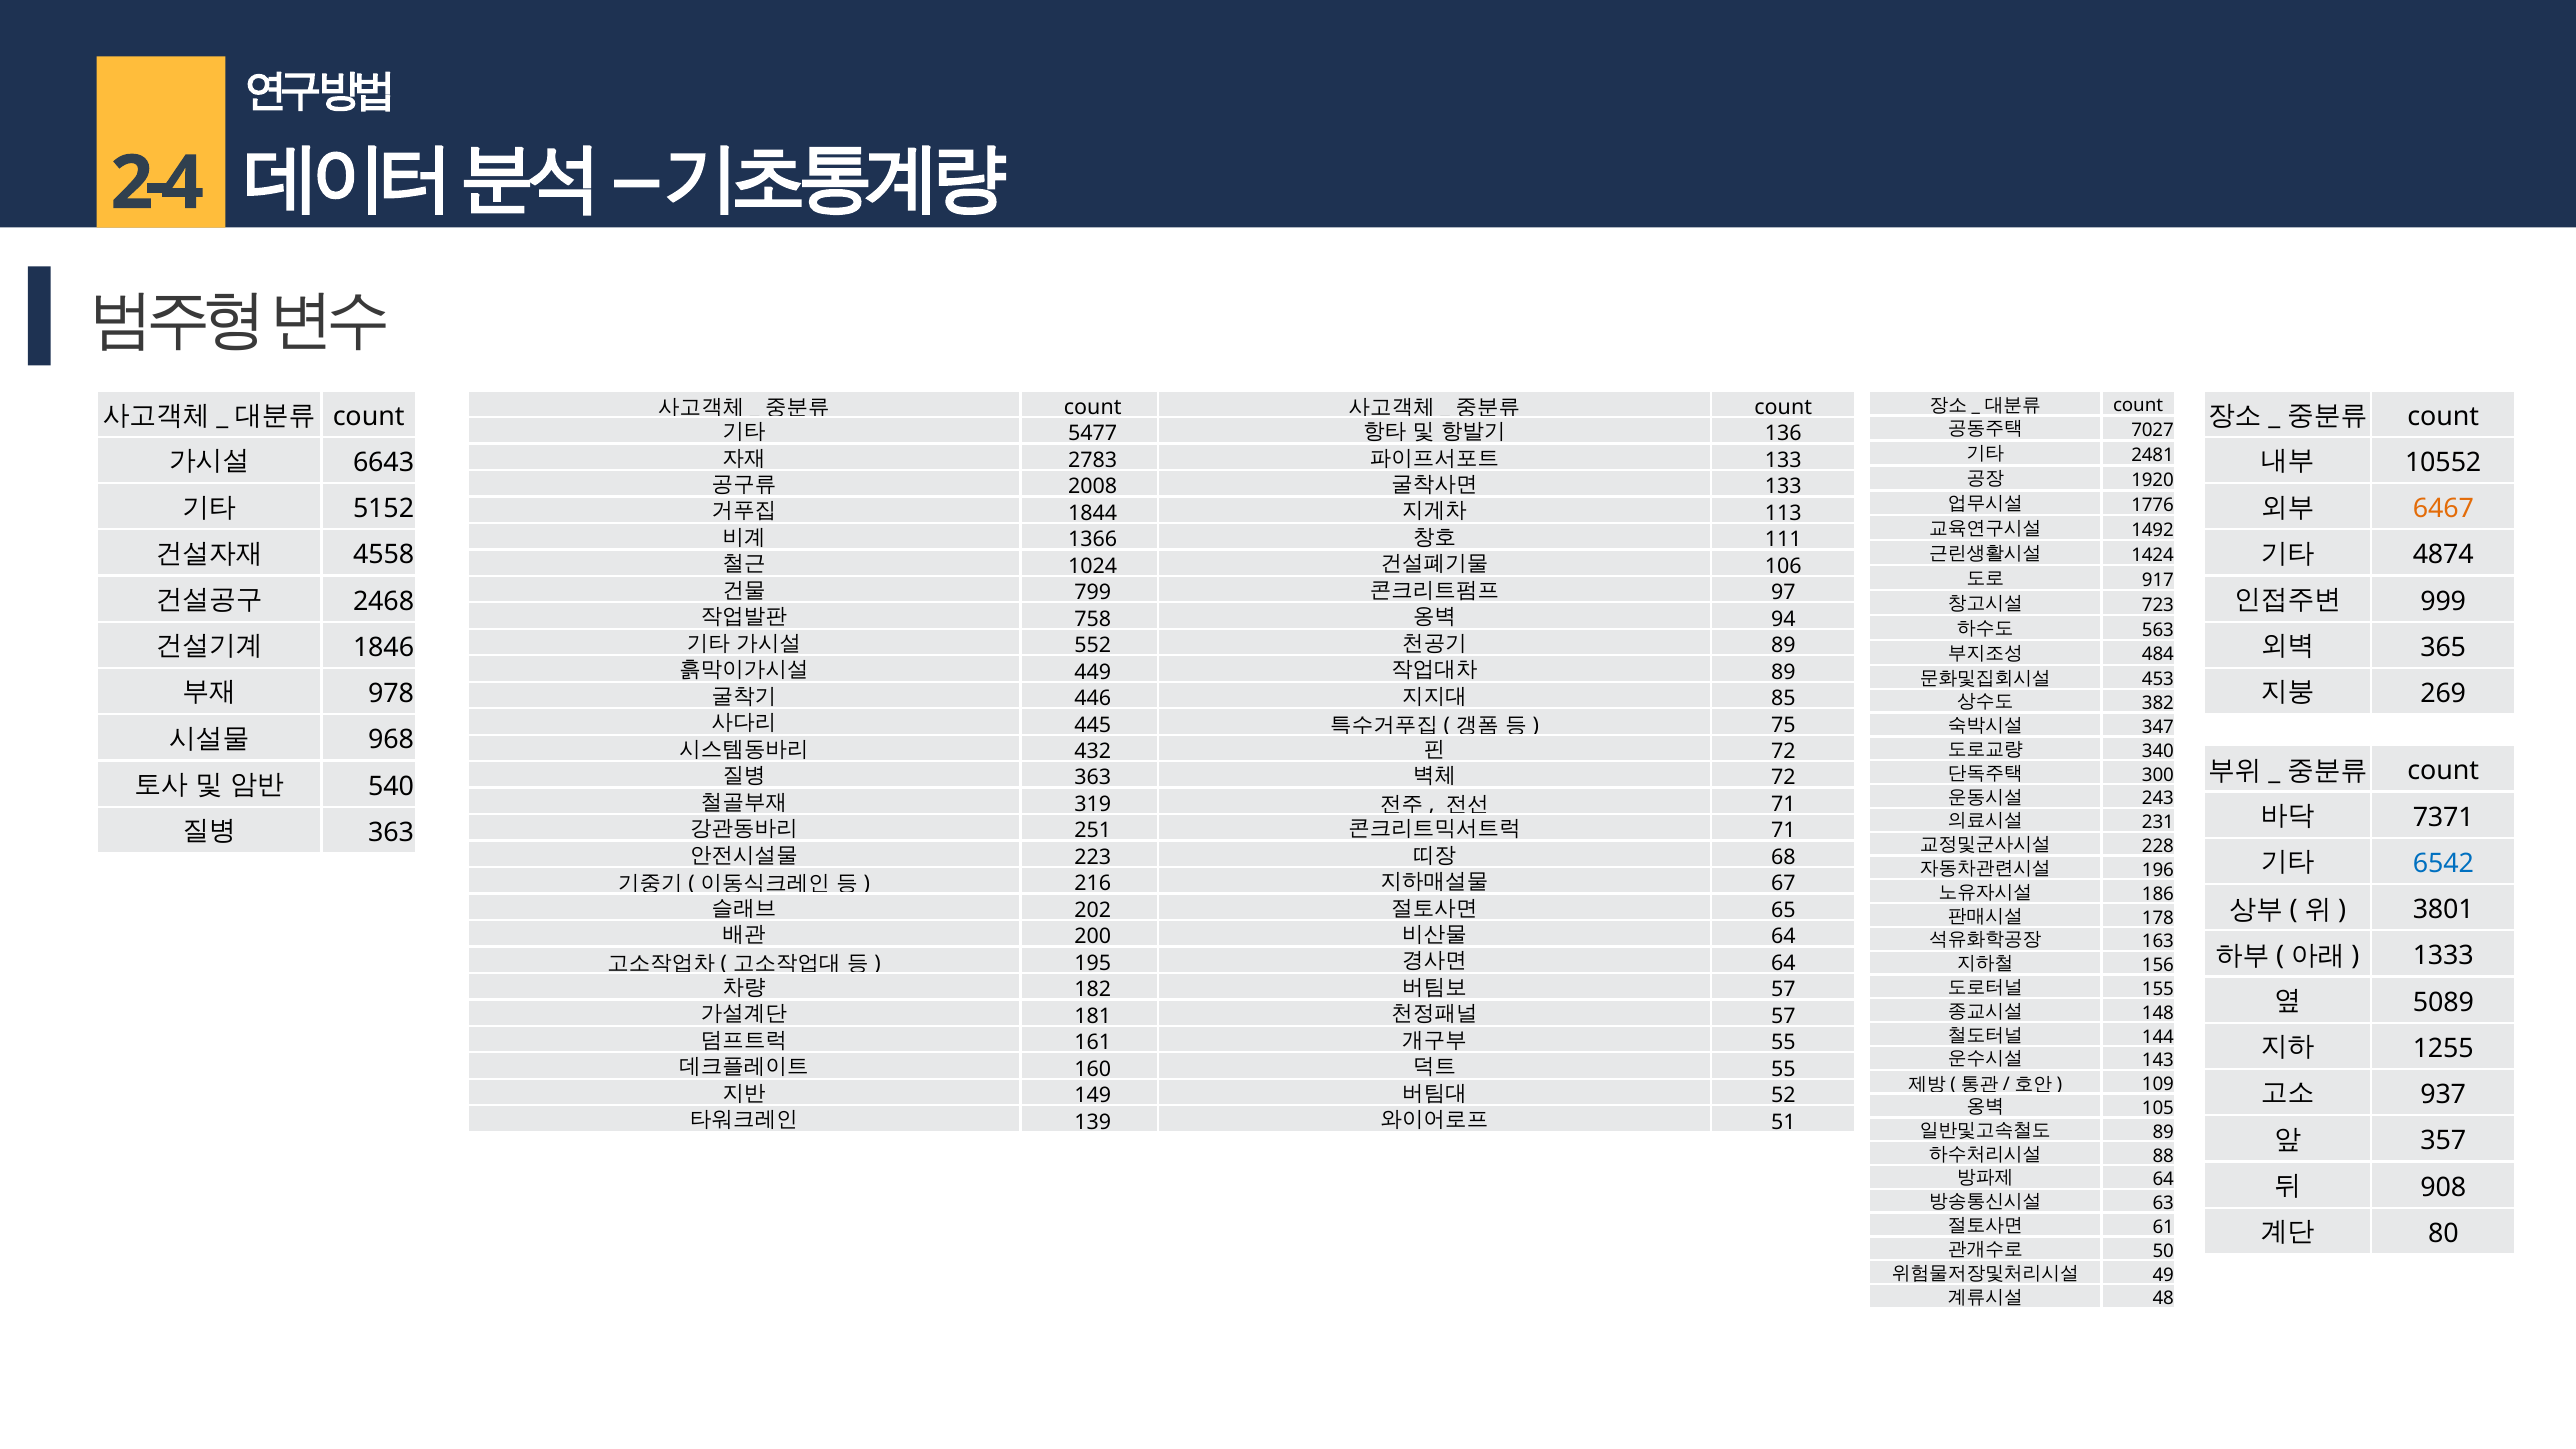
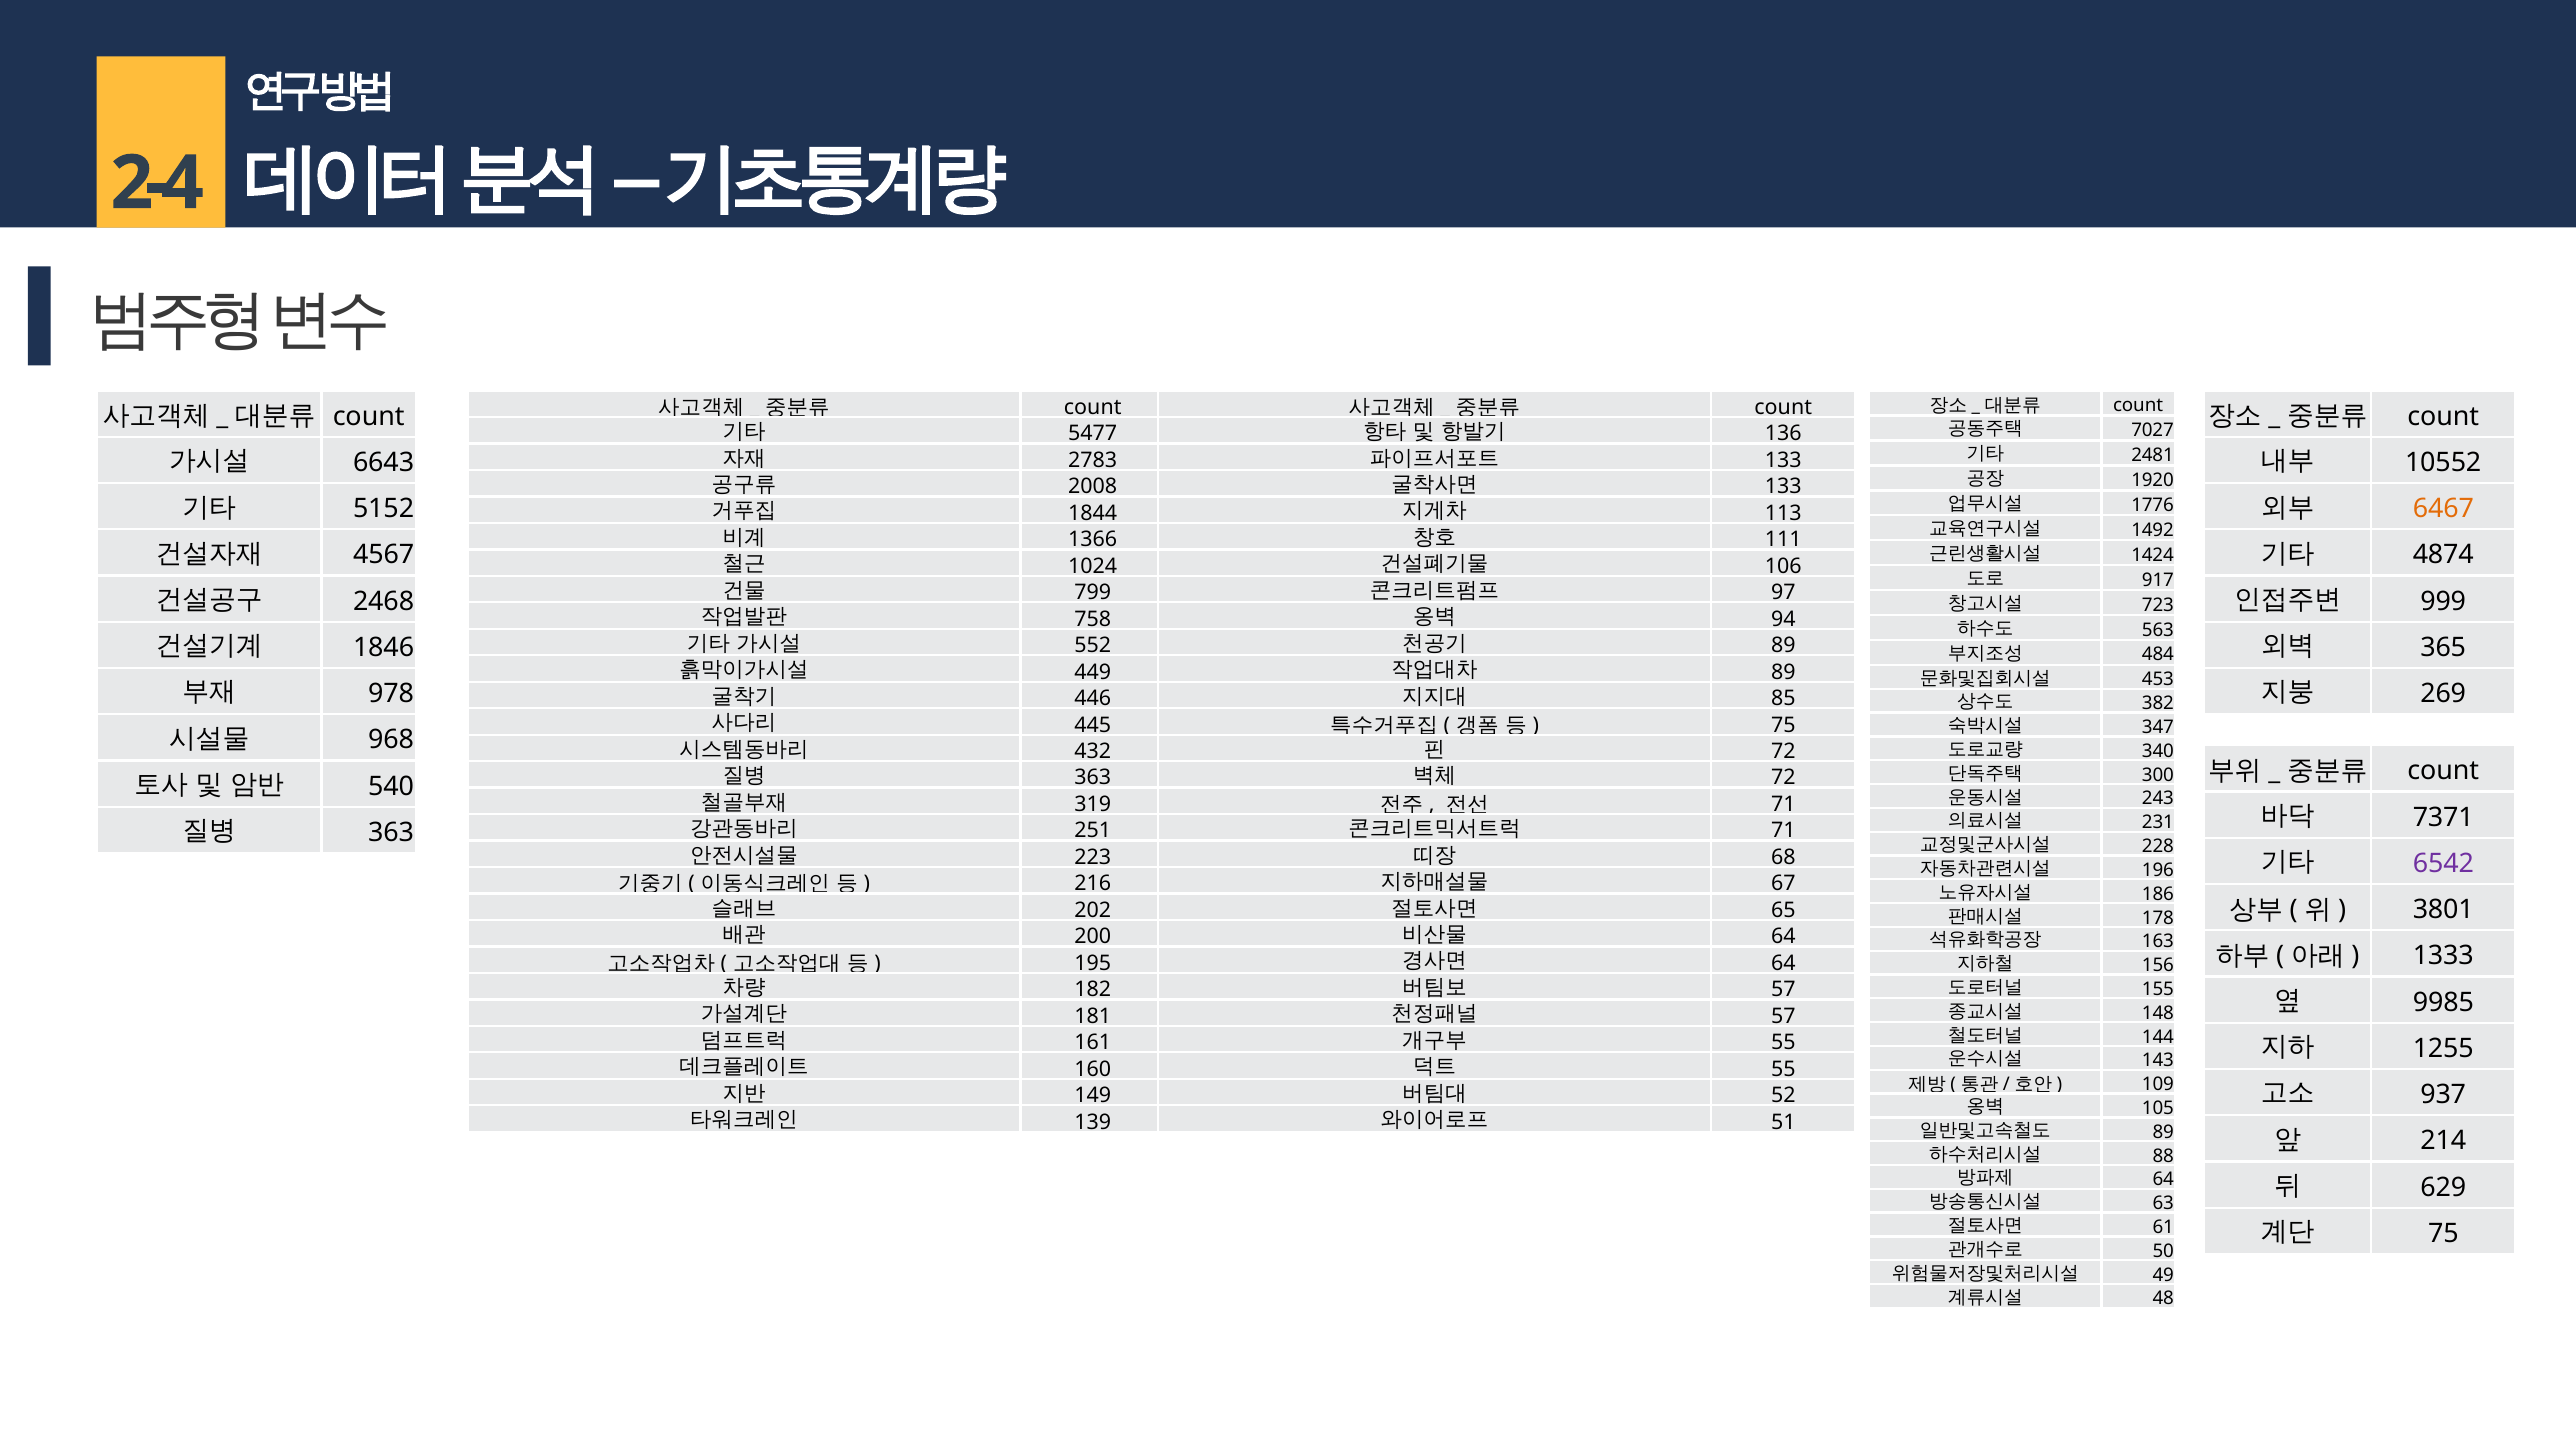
4558: 4558 -> 4567
6542 colour: blue -> purple
5089: 5089 -> 9985
357: 357 -> 214
908: 908 -> 629
80 at (2443, 1233): 80 -> 75
